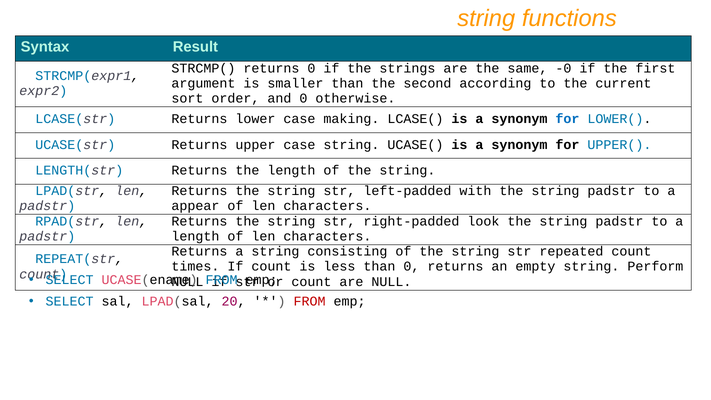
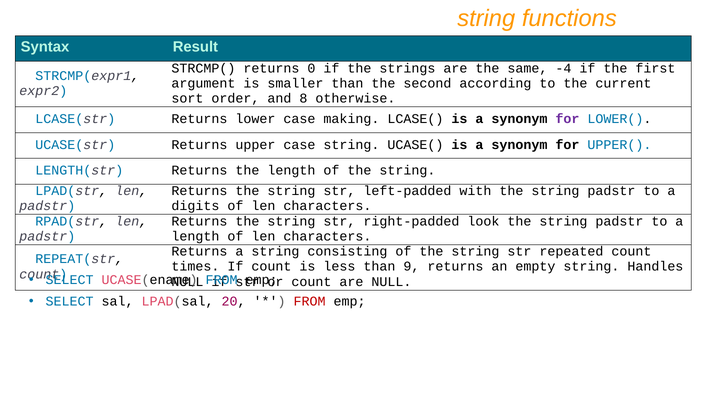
-0: -0 -> -4
and 0: 0 -> 8
for at (567, 119) colour: blue -> purple
appear: appear -> digits
than 0: 0 -> 9
Perform: Perform -> Handles
